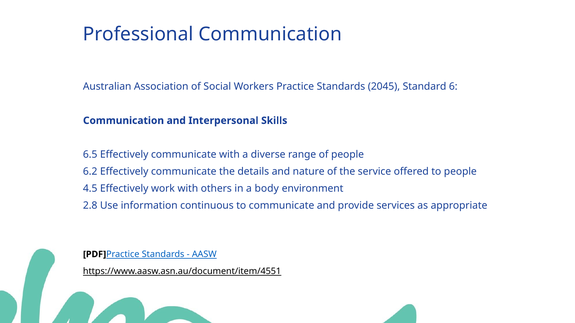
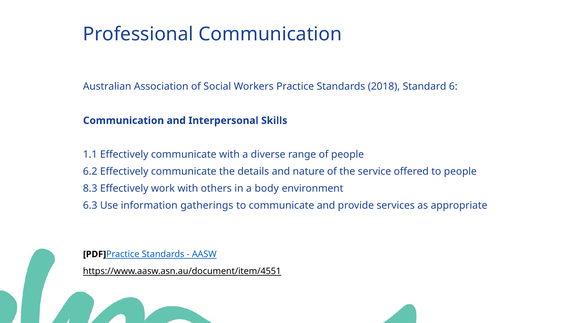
2045: 2045 -> 2018
6.5: 6.5 -> 1.1
4.5: 4.5 -> 8.3
2.8: 2.8 -> 6.3
continuous: continuous -> gatherings
